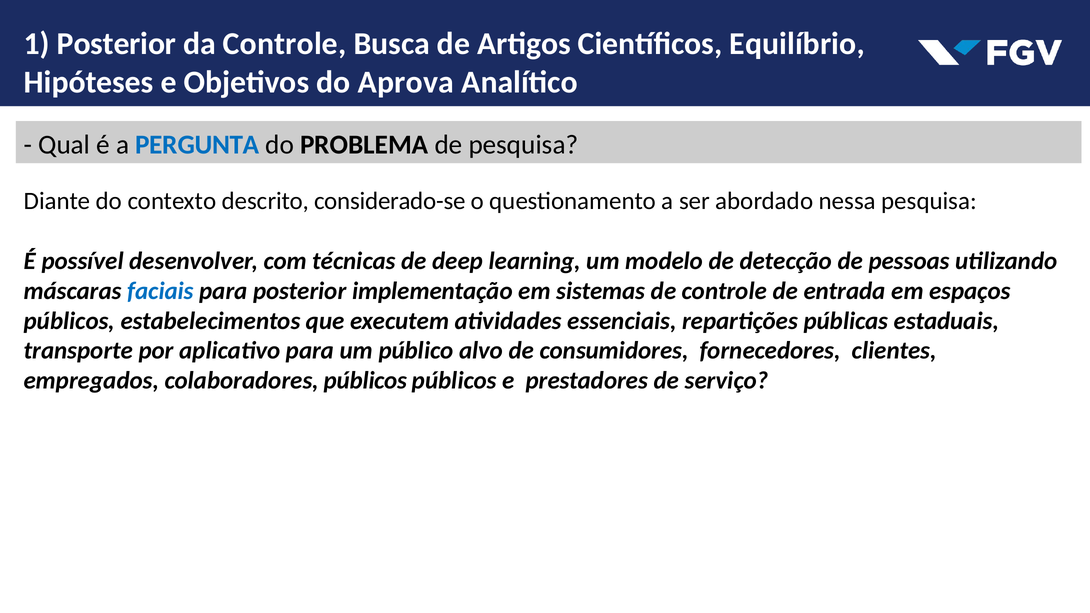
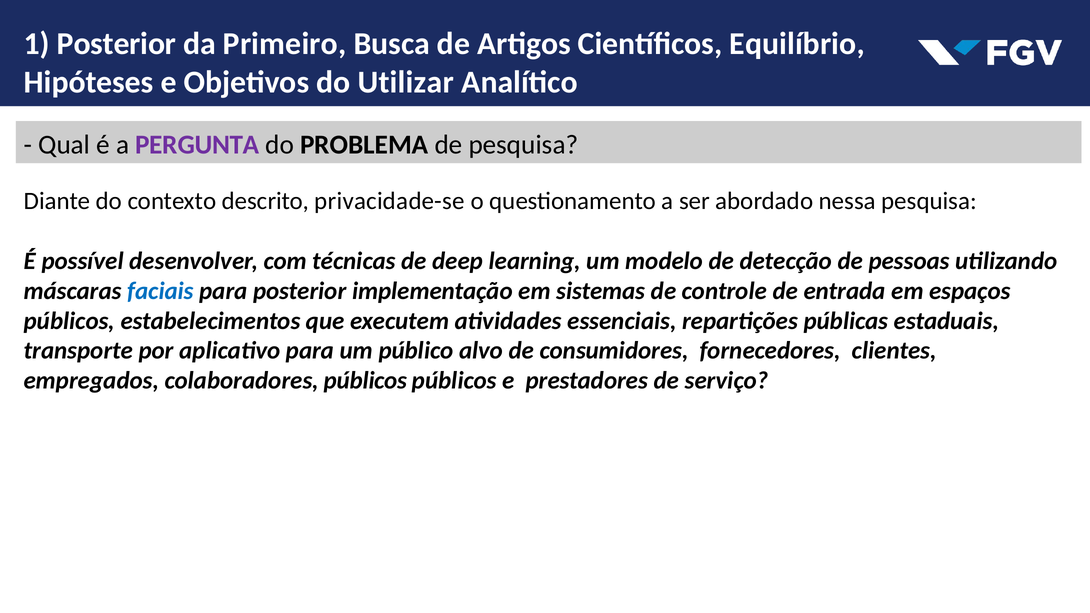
da Controle: Controle -> Primeiro
Aprova: Aprova -> Utilizar
PERGUNTA colour: blue -> purple
considerado-se: considerado-se -> privacidade-se
